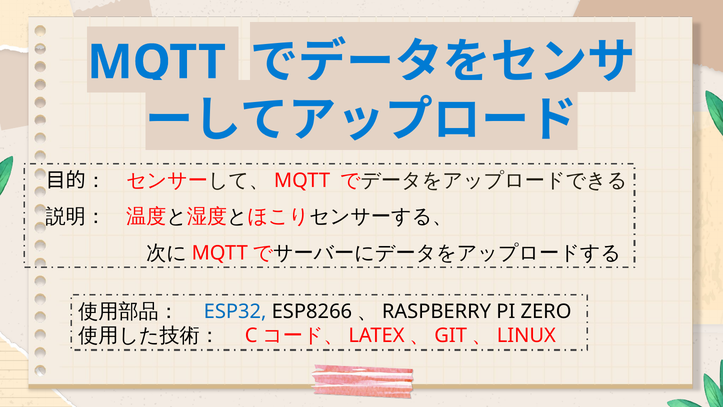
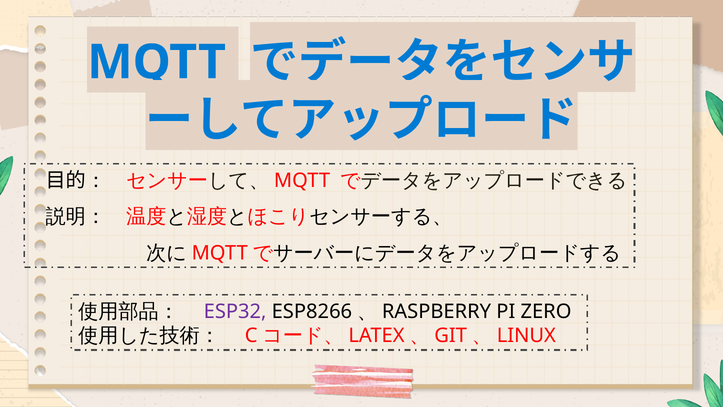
ESP32 colour: blue -> purple
